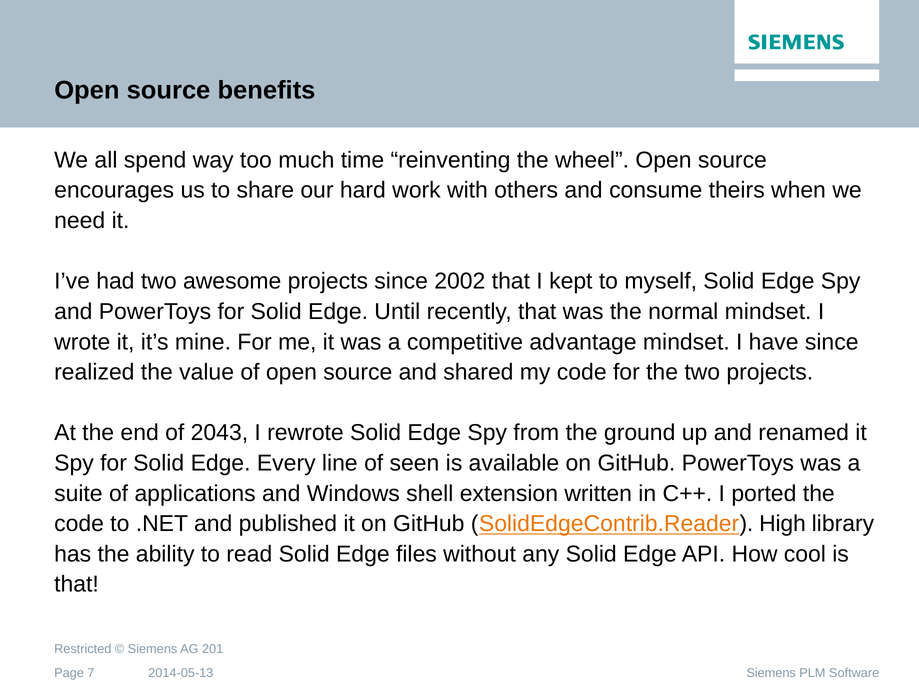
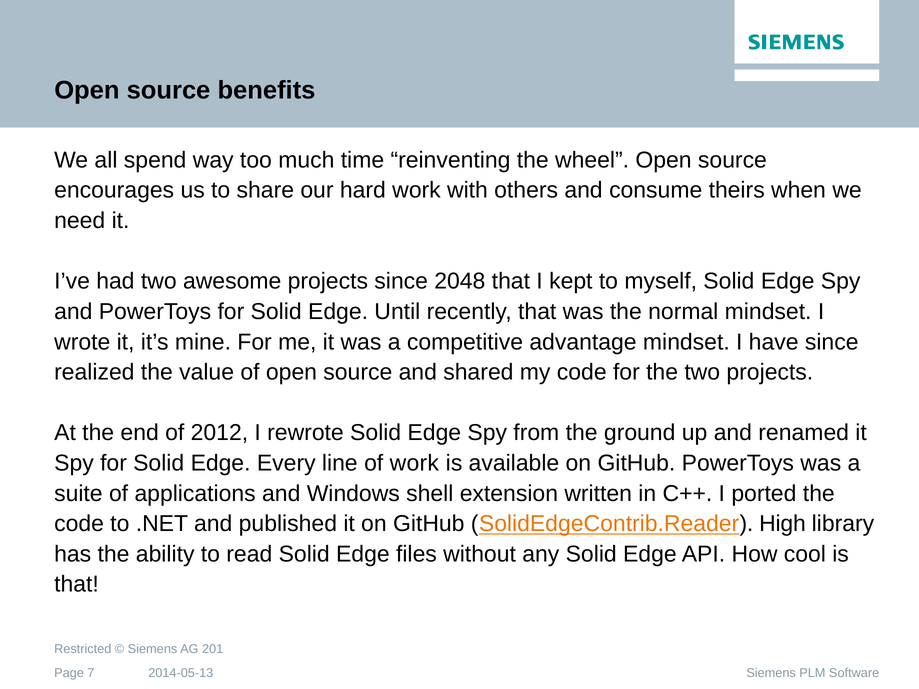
2002: 2002 -> 2048
2043: 2043 -> 2012
of seen: seen -> work
